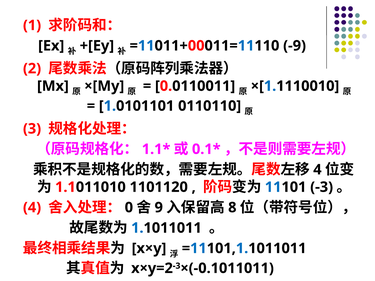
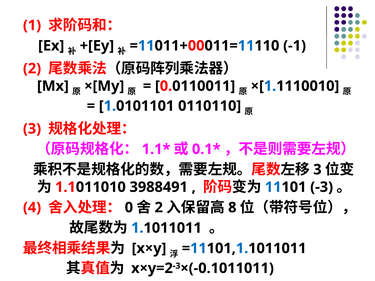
-9: -9 -> -1
4 at (317, 170): 4 -> 3
1101120: 1101120 -> 3988491
9 at (159, 208): 9 -> 2
